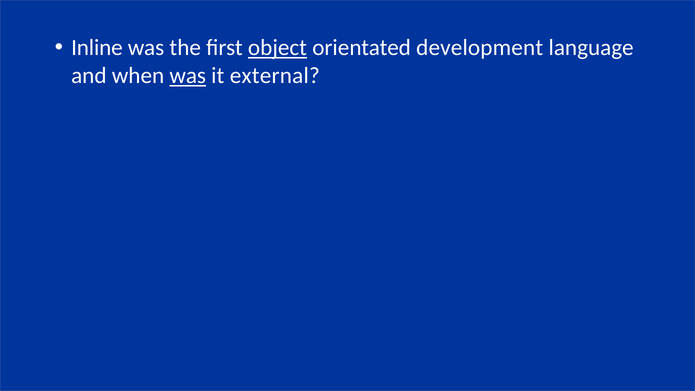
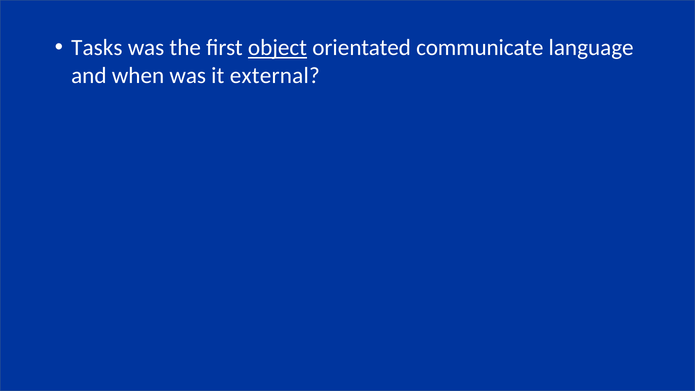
Inline: Inline -> Tasks
development: development -> communicate
was at (188, 76) underline: present -> none
